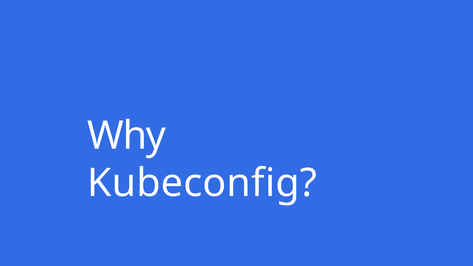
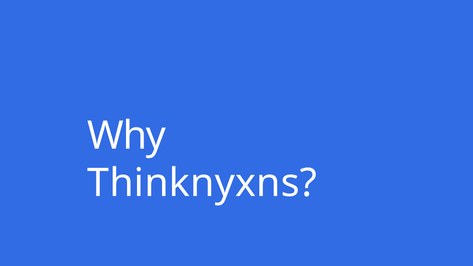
Kubeconfig: Kubeconfig -> Thinknyxns
